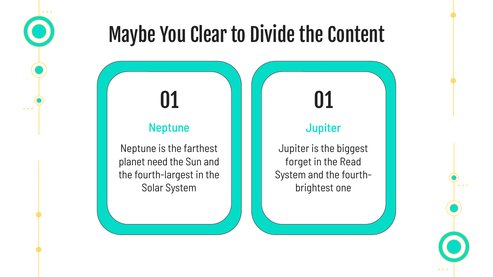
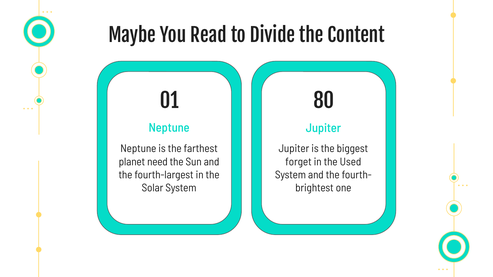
Clear: Clear -> Read
01 01: 01 -> 80
Read: Read -> Used
